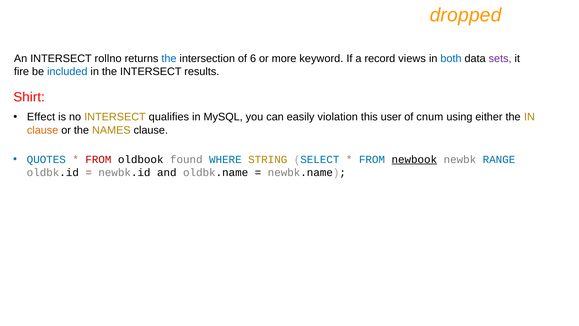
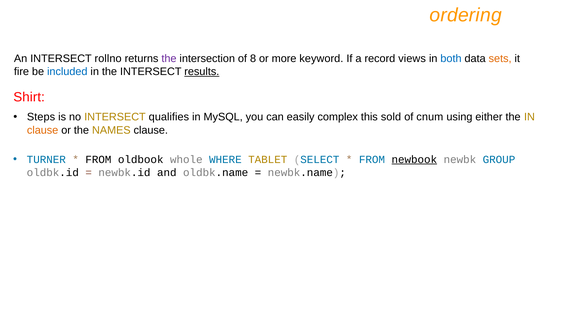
dropped: dropped -> ordering
the at (169, 59) colour: blue -> purple
6: 6 -> 8
sets colour: purple -> orange
results underline: none -> present
Effect: Effect -> Steps
violation: violation -> complex
user: user -> sold
QUOTES: QUOTES -> TURNER
FROM at (98, 159) colour: red -> black
found: found -> whole
STRING: STRING -> TABLET
RANGE: RANGE -> GROUP
